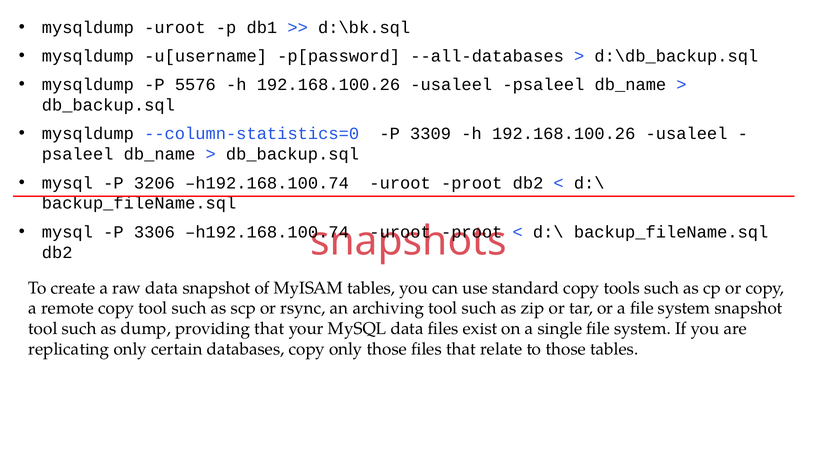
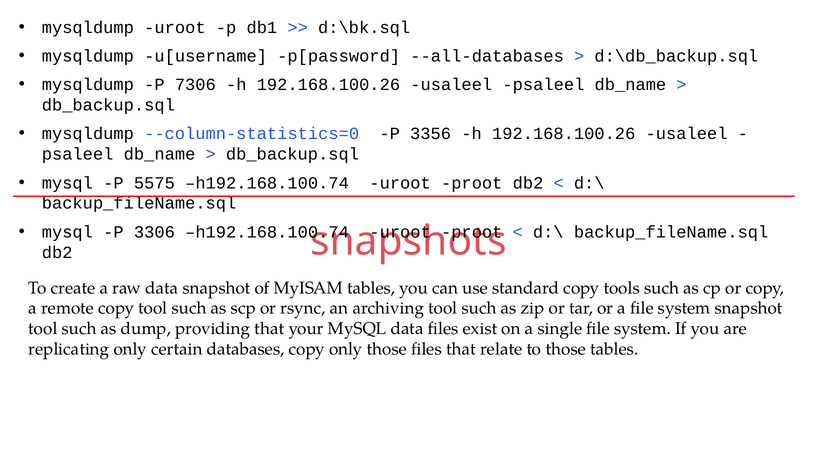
5576: 5576 -> 7306
3309: 3309 -> 3356
3206: 3206 -> 5575
